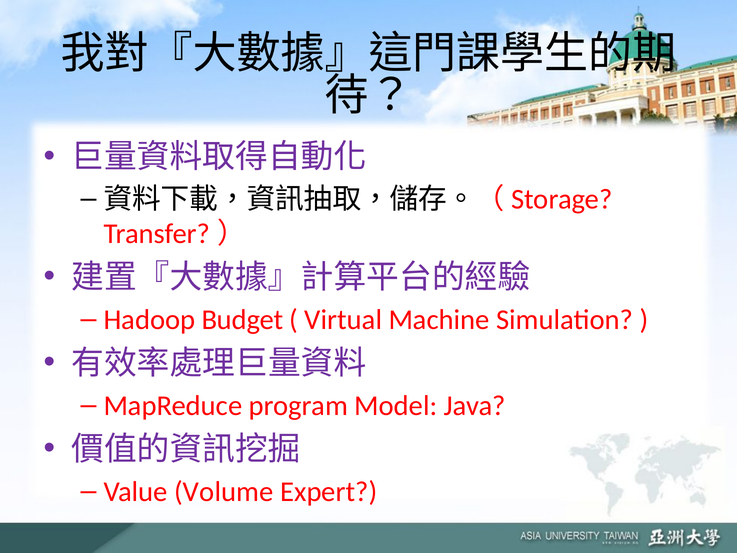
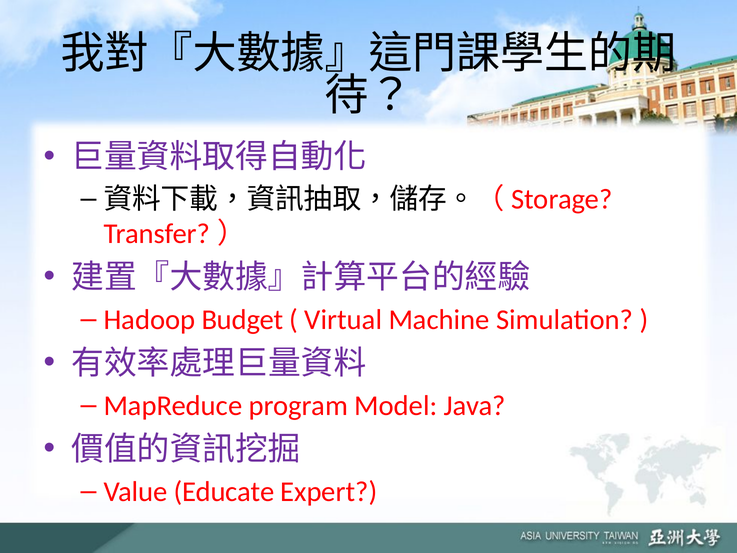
Volume: Volume -> Educate
